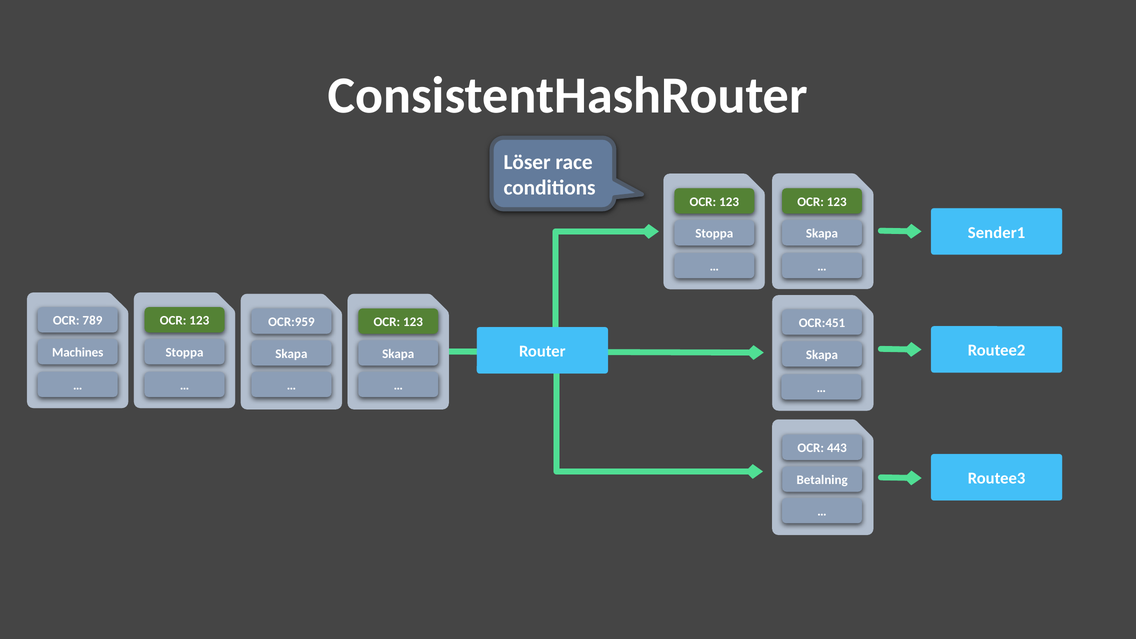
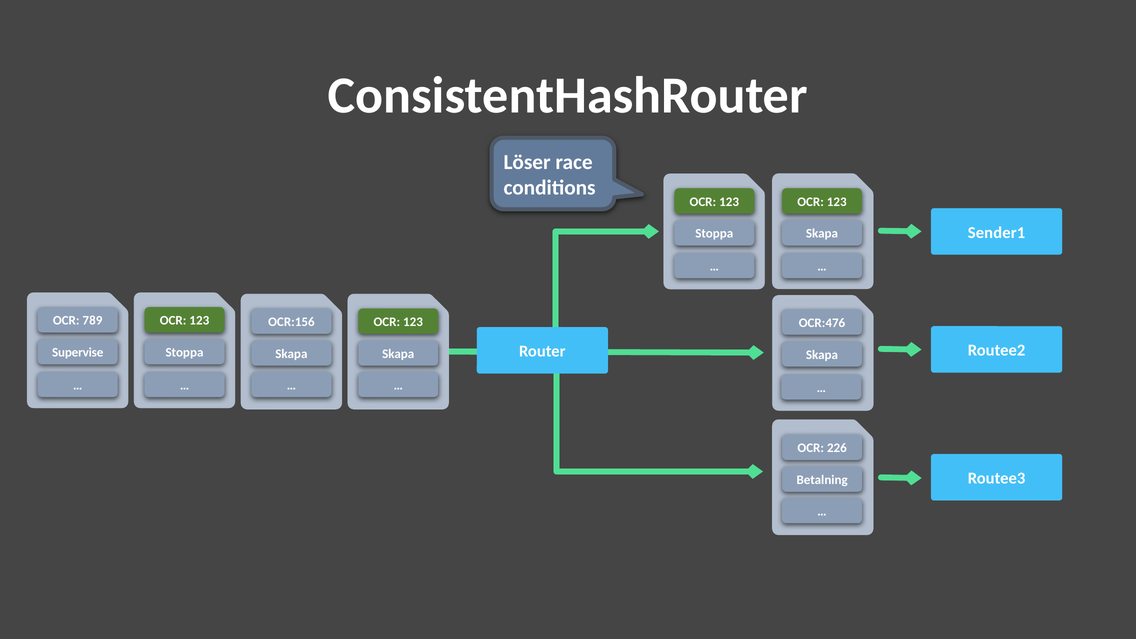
OCR:959: OCR:959 -> OCR:156
OCR:451: OCR:451 -> OCR:476
Machines: Machines -> Supervise
443: 443 -> 226
